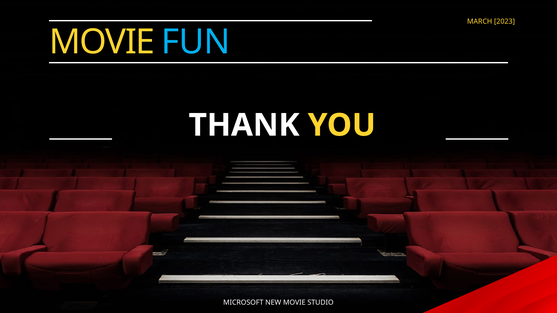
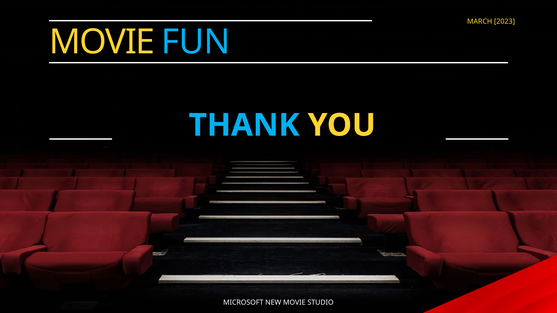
THANK colour: white -> light blue
